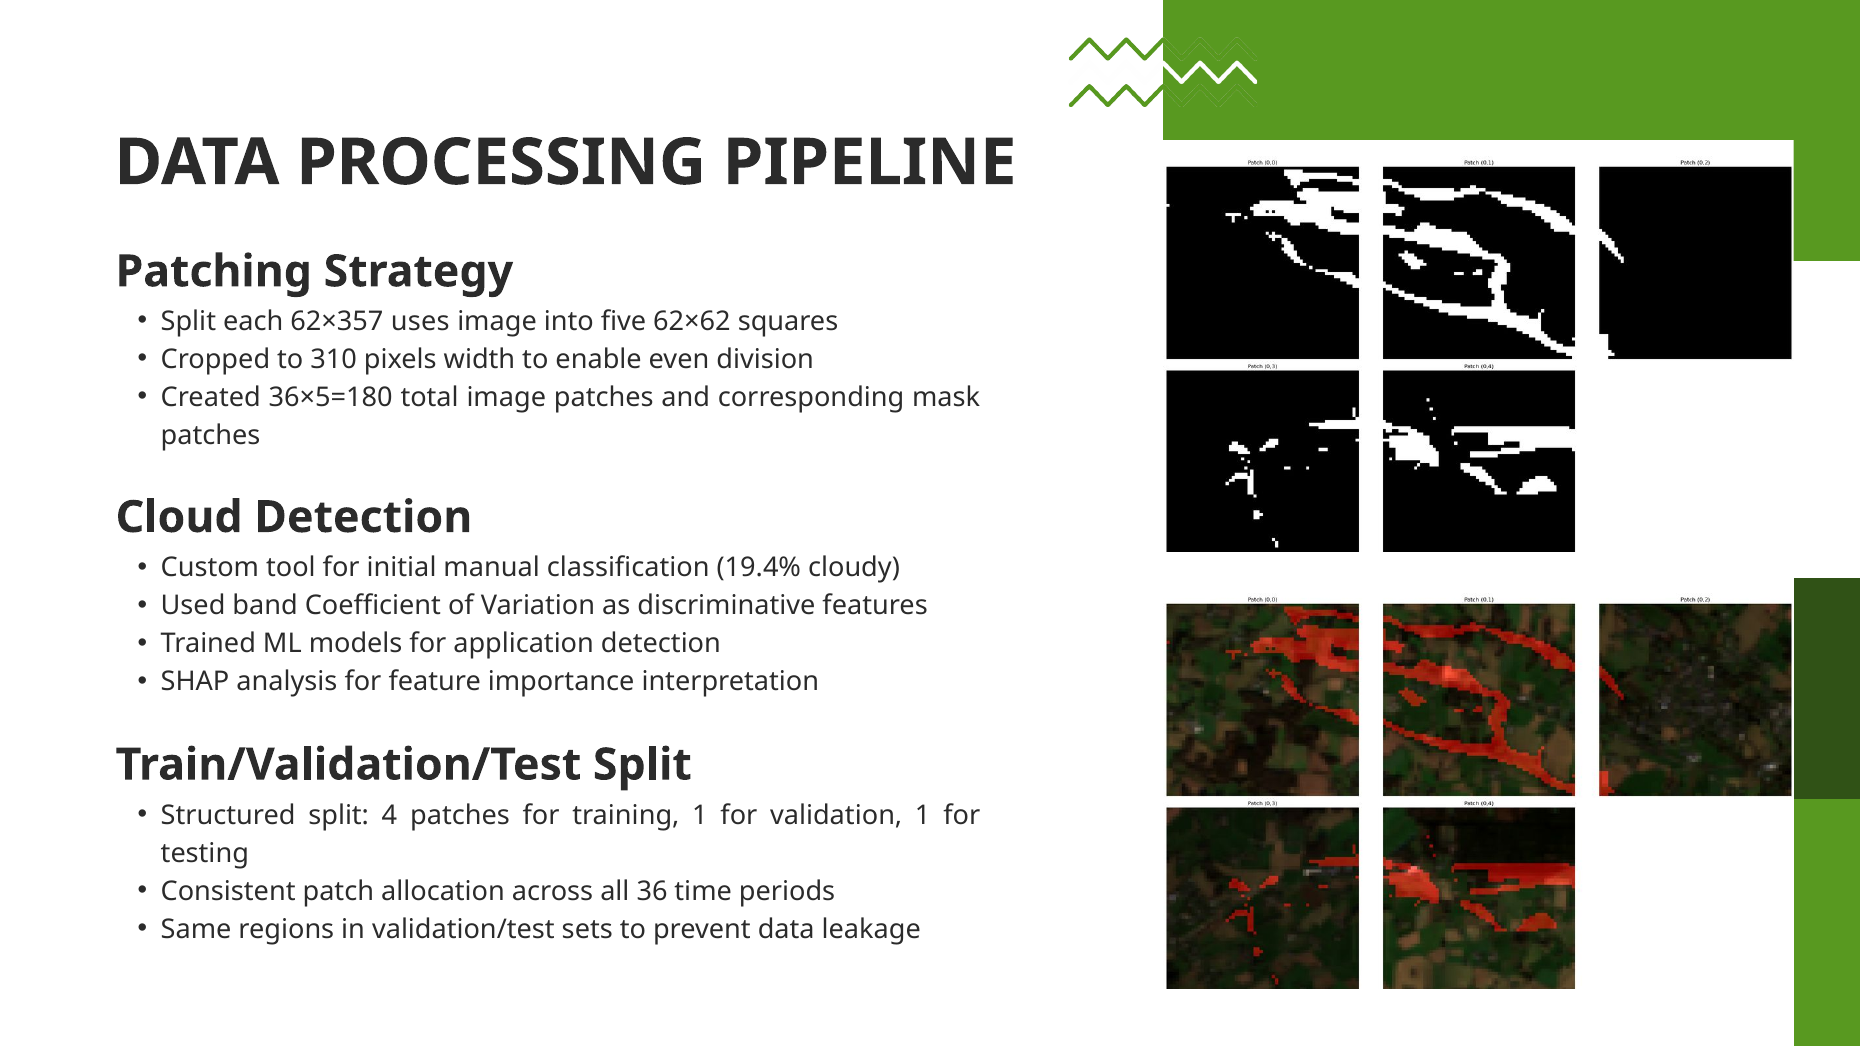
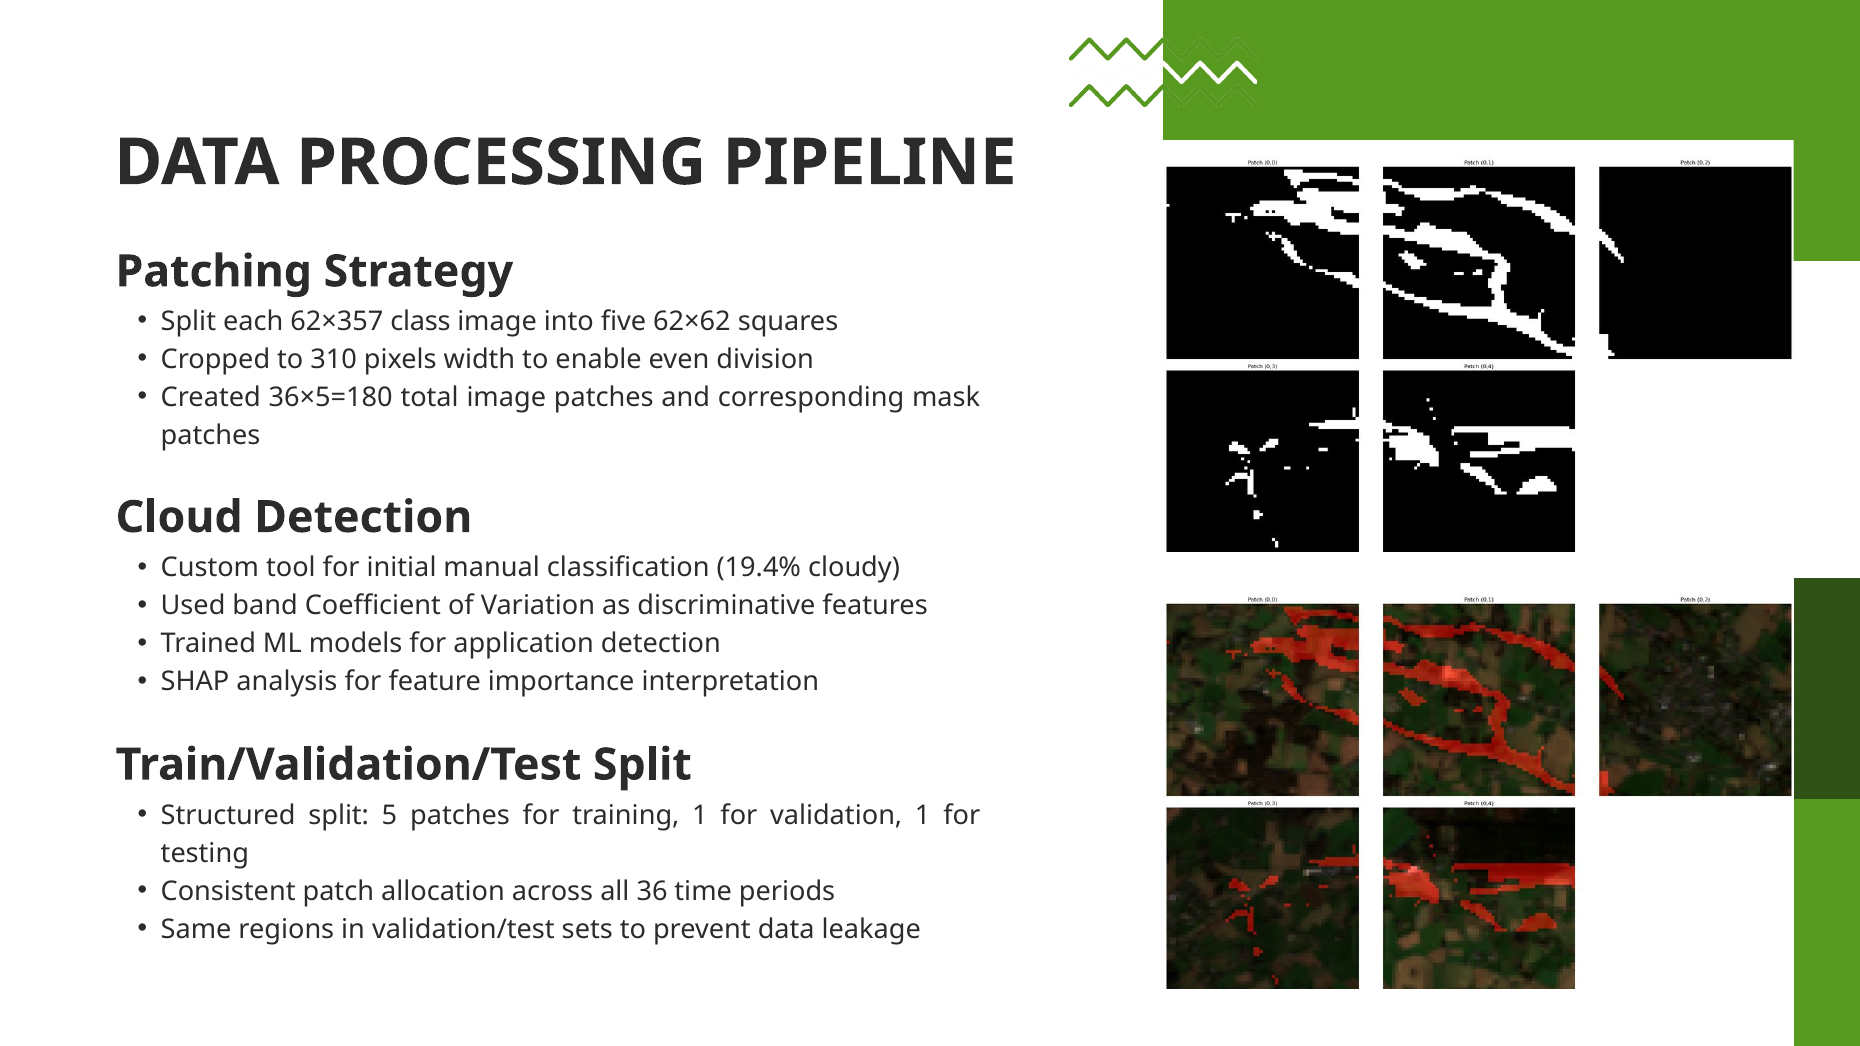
uses: uses -> class
4: 4 -> 5
